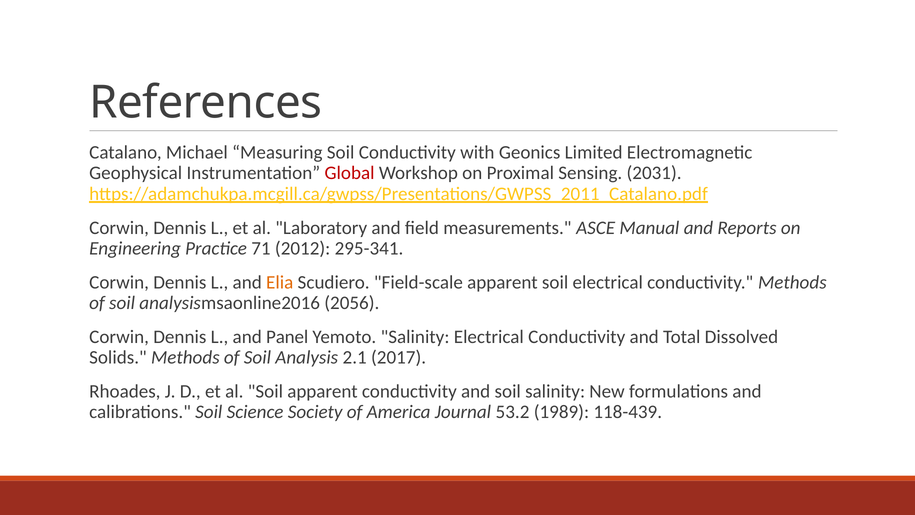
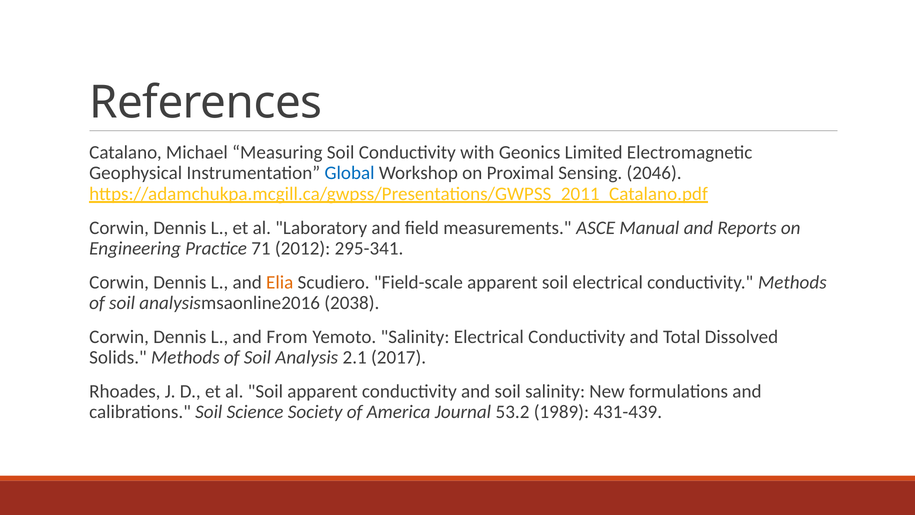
Global colour: red -> blue
2031: 2031 -> 2046
2056: 2056 -> 2038
Panel: Panel -> From
118-439: 118-439 -> 431-439
